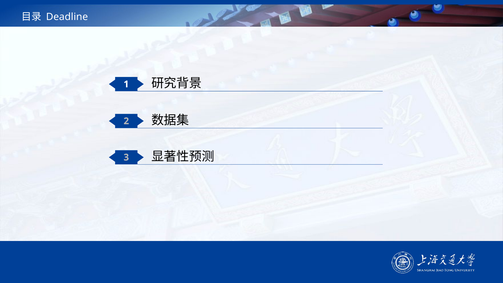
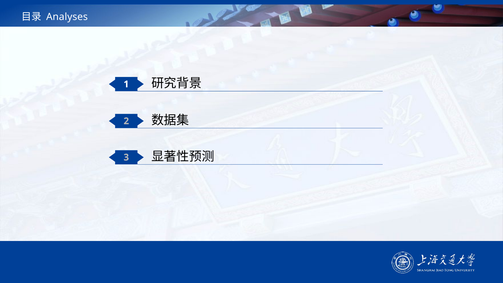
Deadline: Deadline -> Analyses
